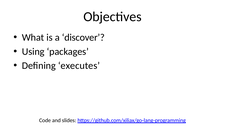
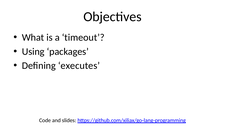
discover: discover -> timeout
